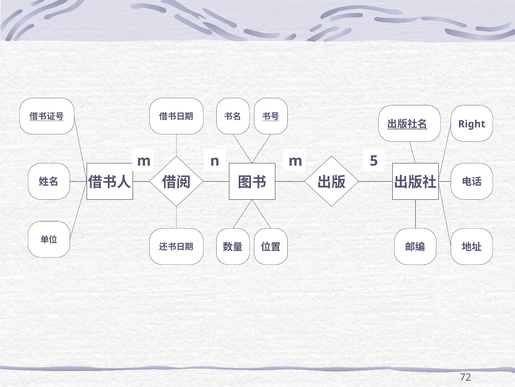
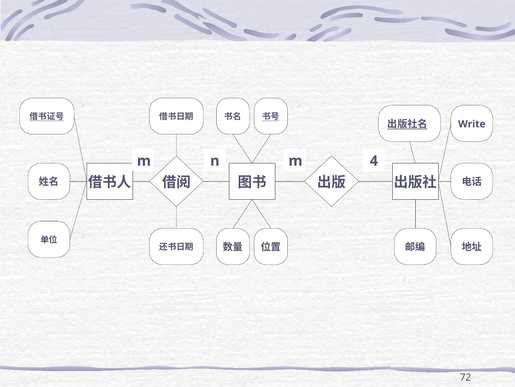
Right: Right -> Write
5: 5 -> 4
